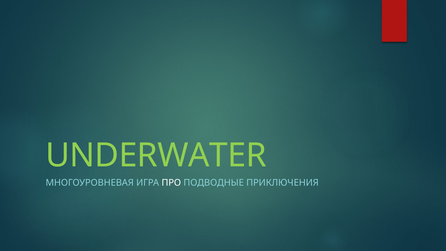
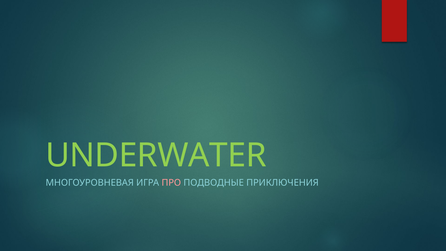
ПРО colour: white -> pink
